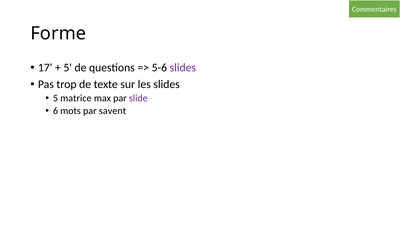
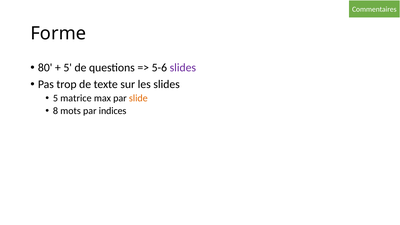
17: 17 -> 80
slide colour: purple -> orange
6: 6 -> 8
savent: savent -> indices
